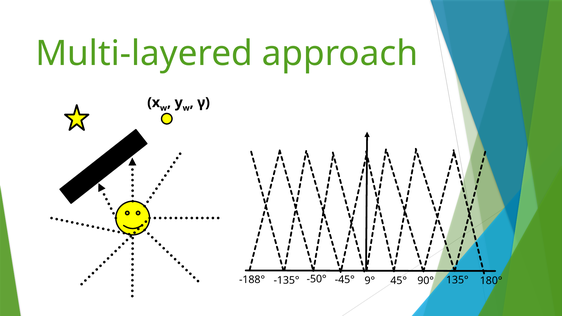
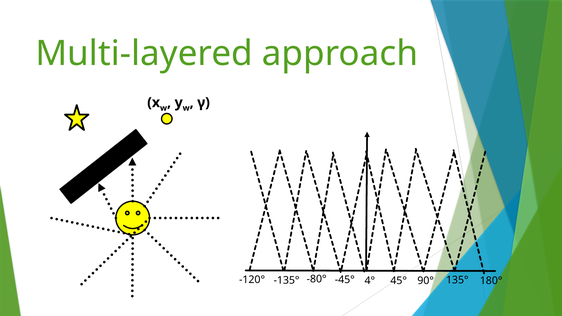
-188°: -188° -> -120°
-50°: -50° -> -80°
9°: 9° -> 4°
